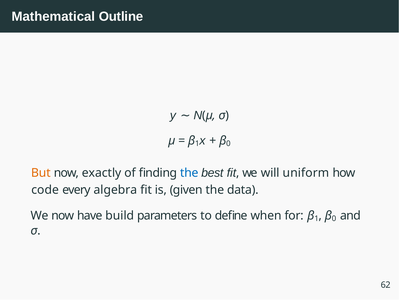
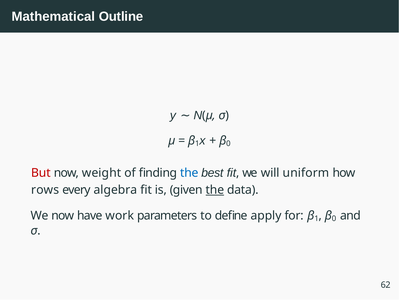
But colour: orange -> red
exactly: exactly -> weight
code: code -> rows
the at (215, 190) underline: none -> present
build: build -> work
when: when -> apply
